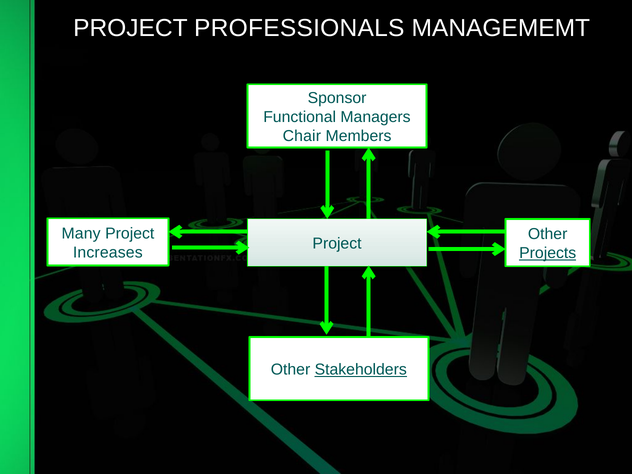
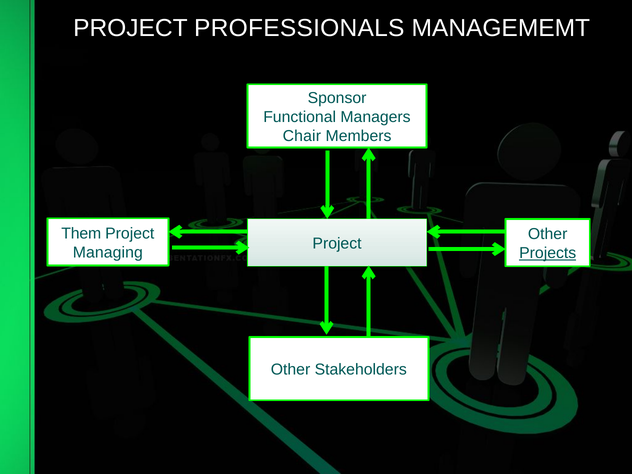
Many: Many -> Them
Increases: Increases -> Managing
Stakeholders underline: present -> none
